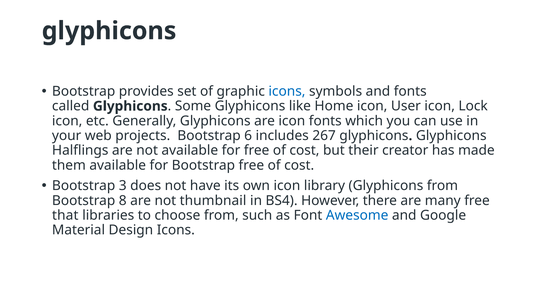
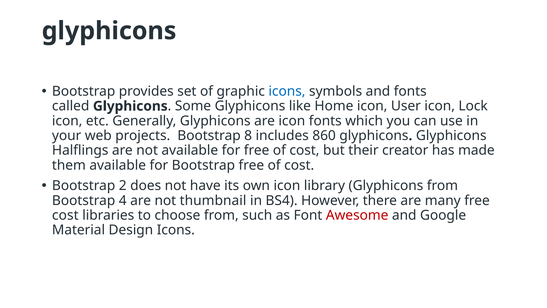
6: 6 -> 8
267: 267 -> 860
3: 3 -> 2
8: 8 -> 4
that at (65, 215): that -> cost
Awesome colour: blue -> red
